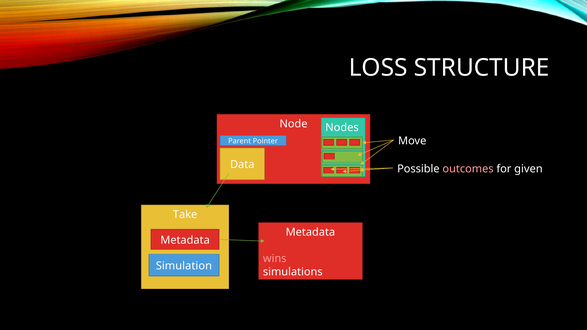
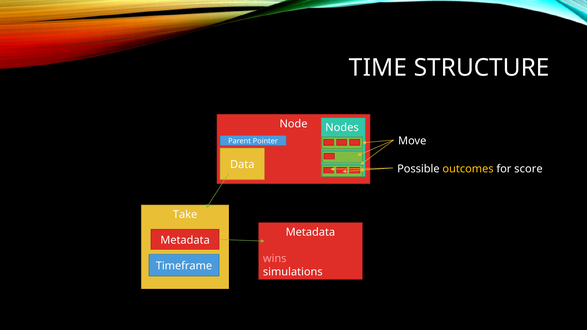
LOSS: LOSS -> TIME
outcomes colour: pink -> yellow
given: given -> score
Simulation: Simulation -> Timeframe
